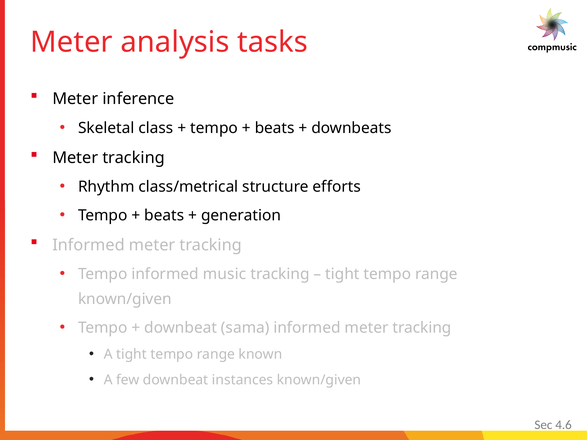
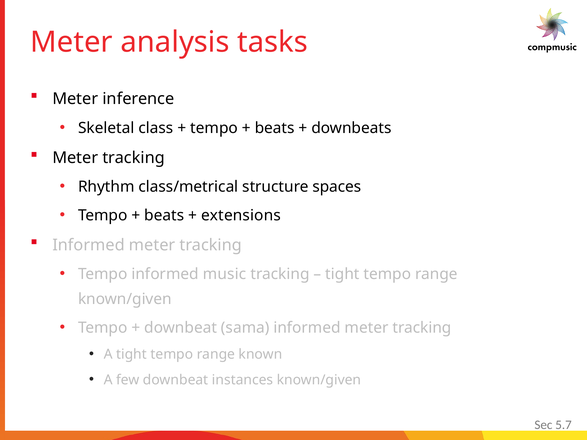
efforts: efforts -> spaces
generation: generation -> extensions
4.6: 4.6 -> 5.7
